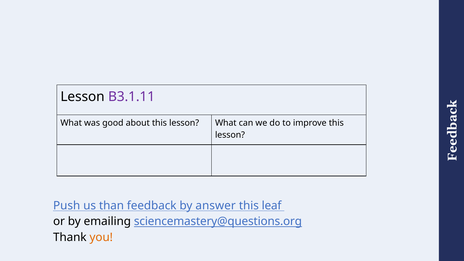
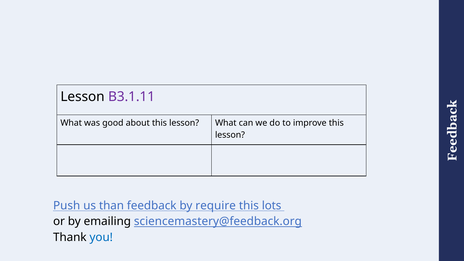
answer: answer -> require
leaf: leaf -> lots
sciencemastery@questions.org: sciencemastery@questions.org -> sciencemastery@feedback.org
you colour: orange -> blue
